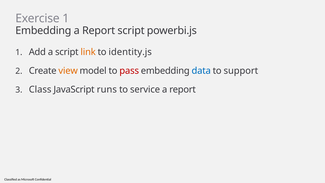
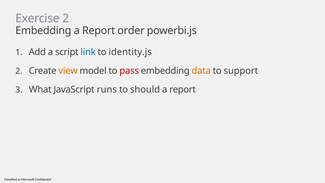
Exercise 1: 1 -> 2
Report script: script -> order
link colour: orange -> blue
data colour: blue -> orange
Class: Class -> What
service: service -> should
